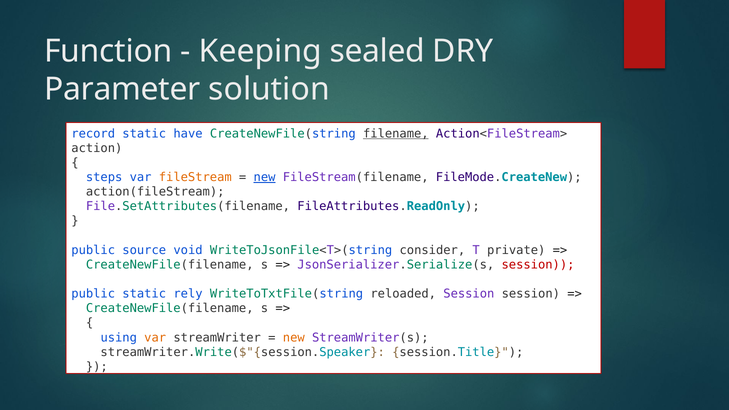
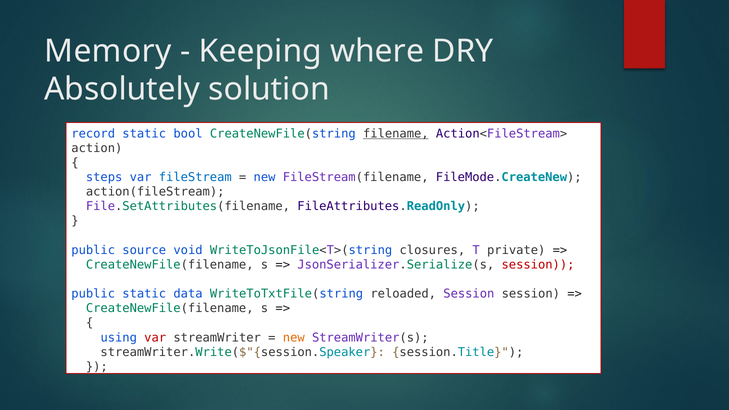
Function: Function -> Memory
sealed: sealed -> where
Parameter: Parameter -> Absolutely
have: have -> bool
fileStream colour: orange -> blue
new at (265, 177) underline: present -> none
consider: consider -> closures
rely: rely -> data
var at (155, 338) colour: orange -> red
